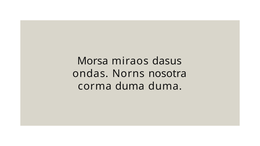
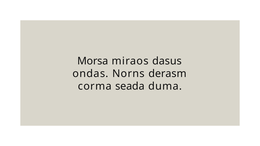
nosotra: nosotra -> derasm
corma duma: duma -> seada
